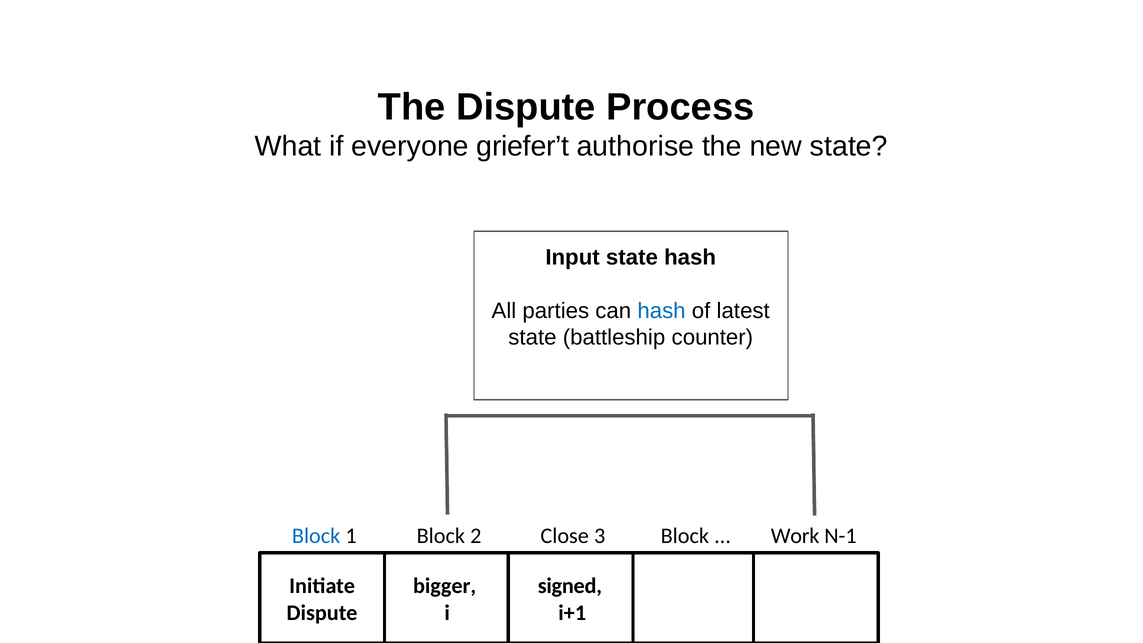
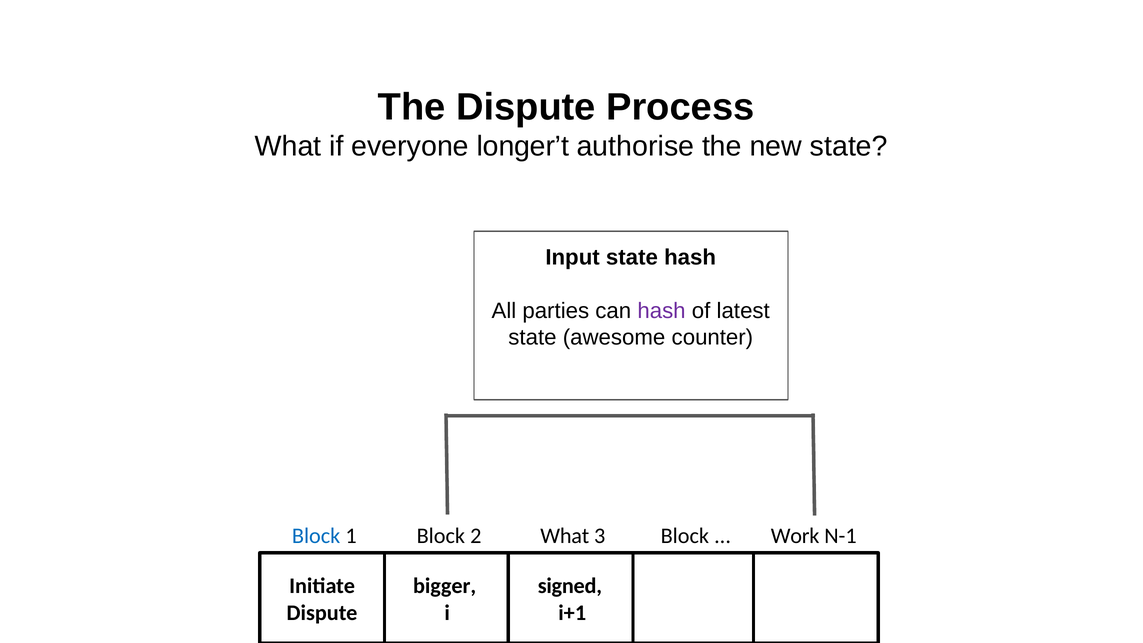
griefer’t: griefer’t -> longer’t
hash at (662, 311) colour: blue -> purple
battleship: battleship -> awesome
Close at (565, 536): Close -> What
